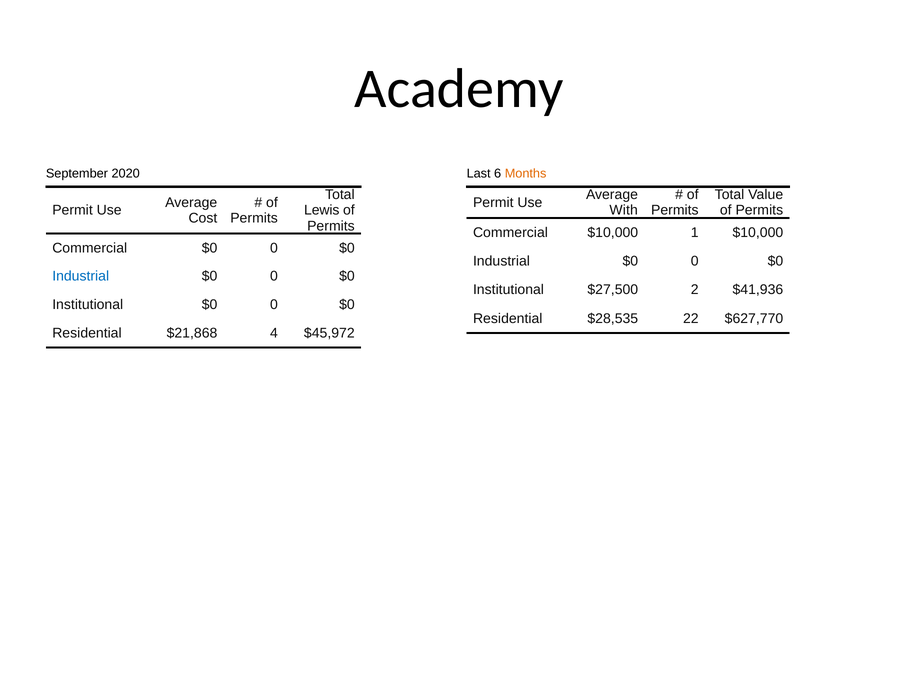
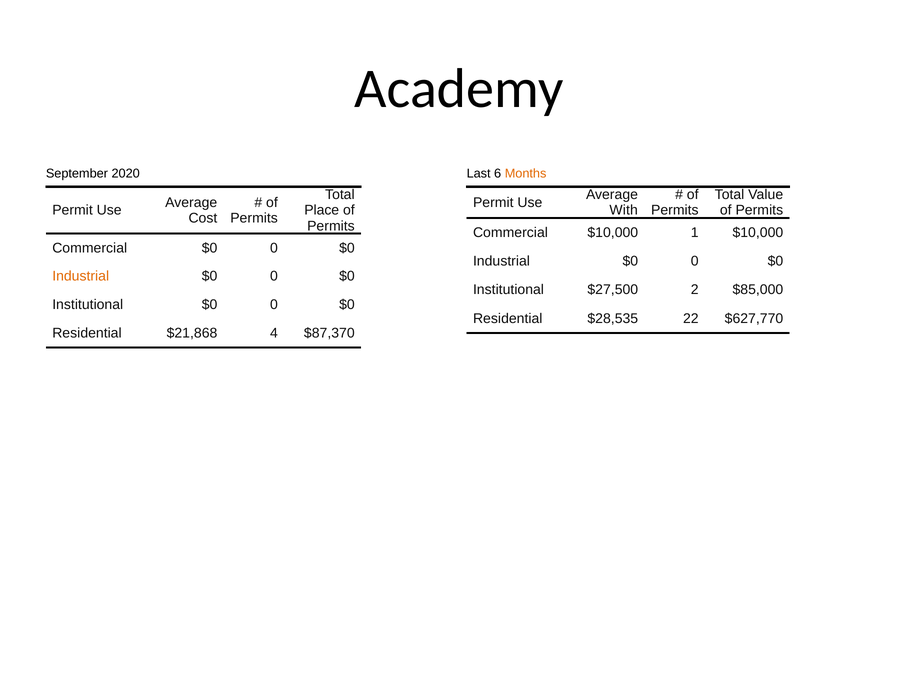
Lewis: Lewis -> Place
Industrial at (81, 276) colour: blue -> orange
$41,936: $41,936 -> $85,000
$45,972: $45,972 -> $87,370
